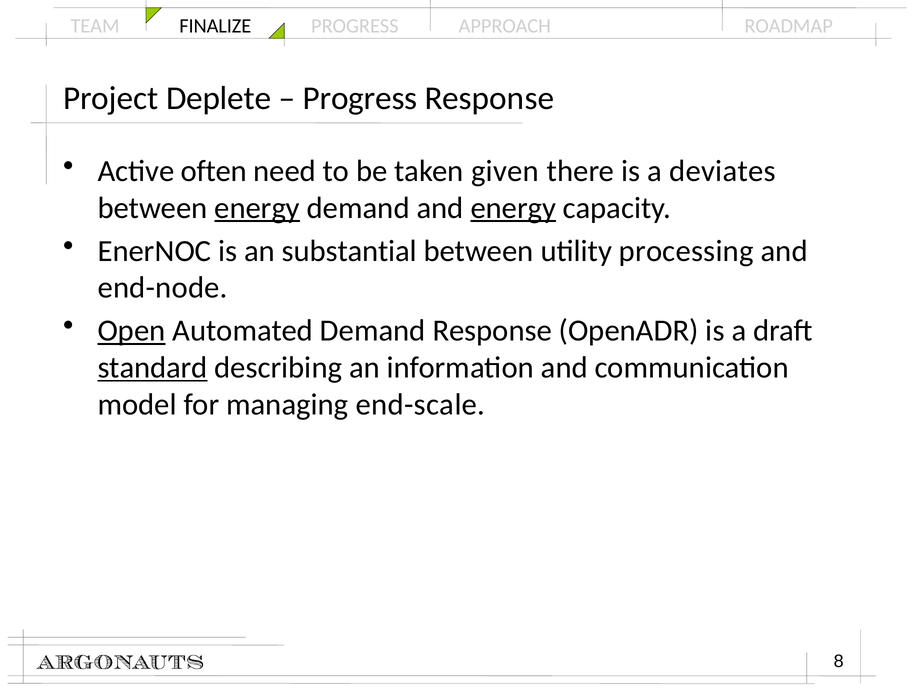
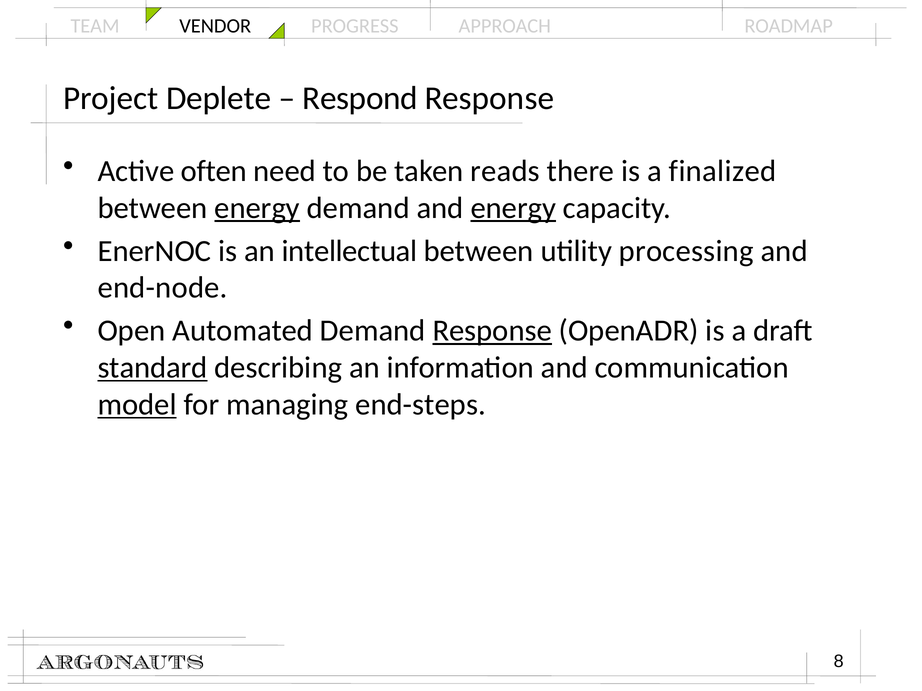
FINALIZE: FINALIZE -> VENDOR
Progress at (360, 98): Progress -> Respond
given: given -> reads
deviates: deviates -> finalized
substantial: substantial -> intellectual
Open underline: present -> none
Response at (492, 331) underline: none -> present
model underline: none -> present
end-scale: end-scale -> end-steps
